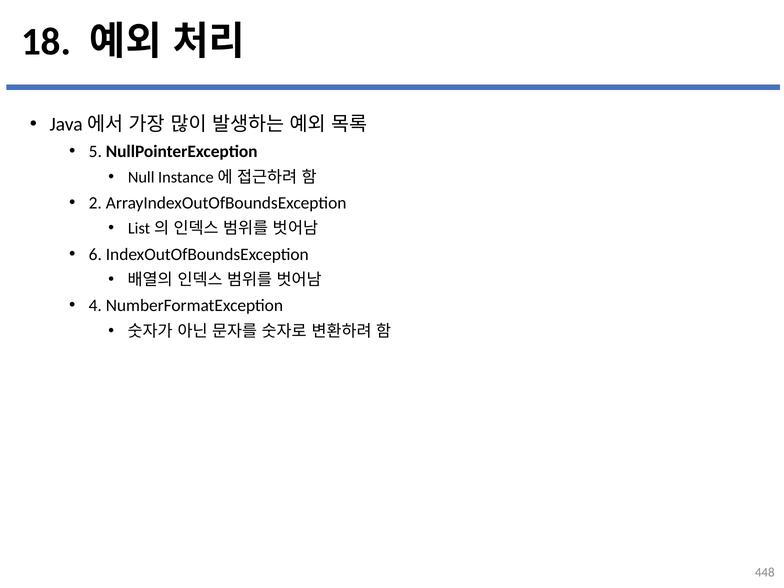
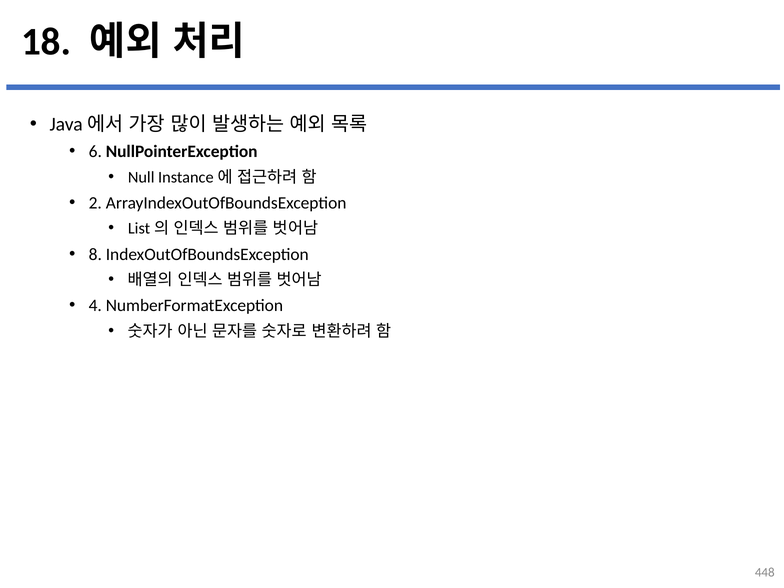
5: 5 -> 6
6: 6 -> 8
